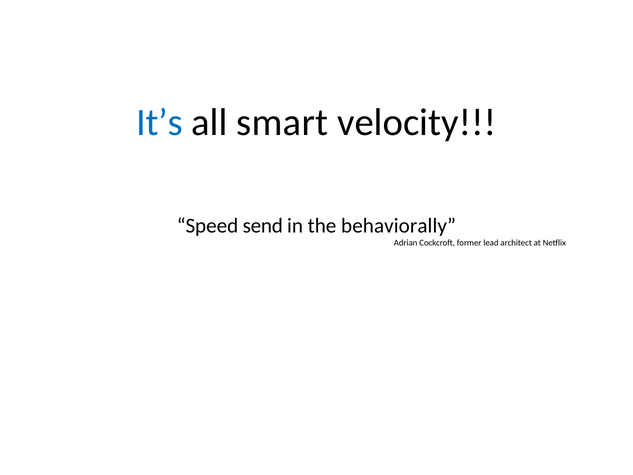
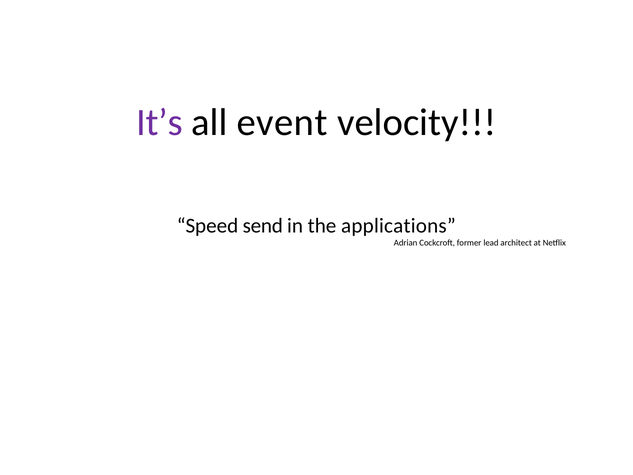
It’s colour: blue -> purple
smart: smart -> event
behaviorally: behaviorally -> applications
